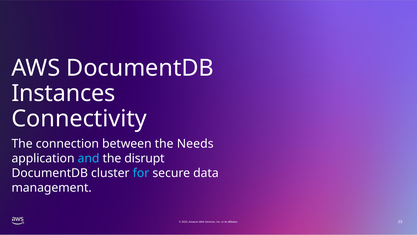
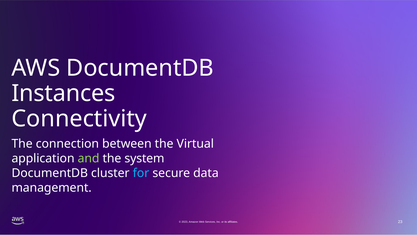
Needs: Needs -> Virtual
and colour: light blue -> light green
disrupt: disrupt -> system
